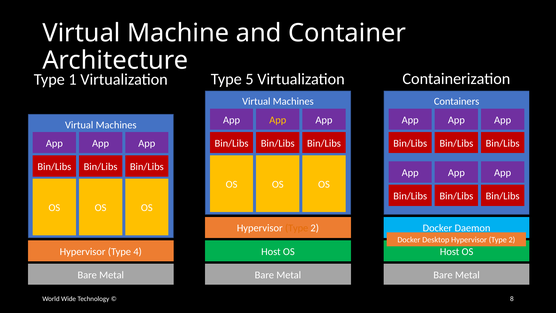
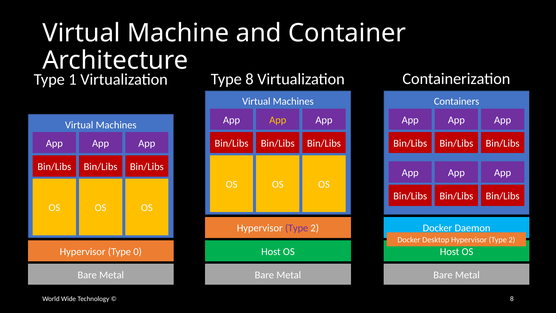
Type 5: 5 -> 8
Type at (297, 228) colour: orange -> purple
4: 4 -> 0
